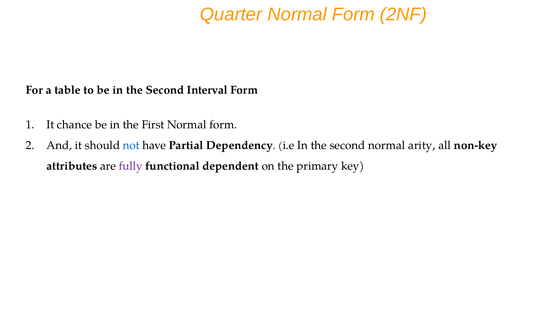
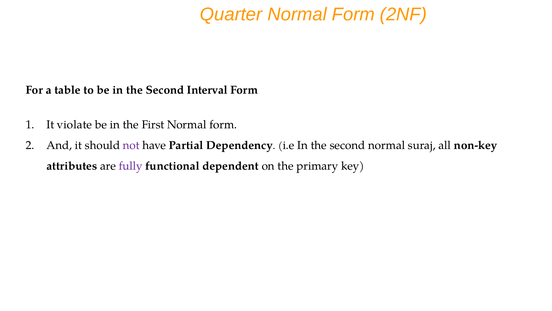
chance: chance -> violate
not colour: blue -> purple
arity: arity -> suraj
